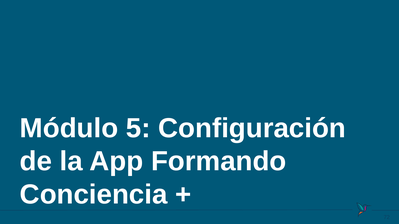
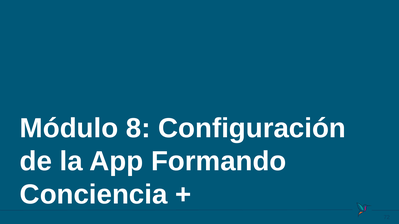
5: 5 -> 8
